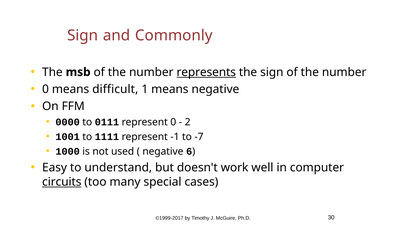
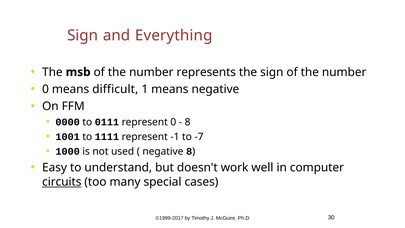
Commonly: Commonly -> Everything
represents underline: present -> none
2 at (188, 122): 2 -> 8
negative 6: 6 -> 8
